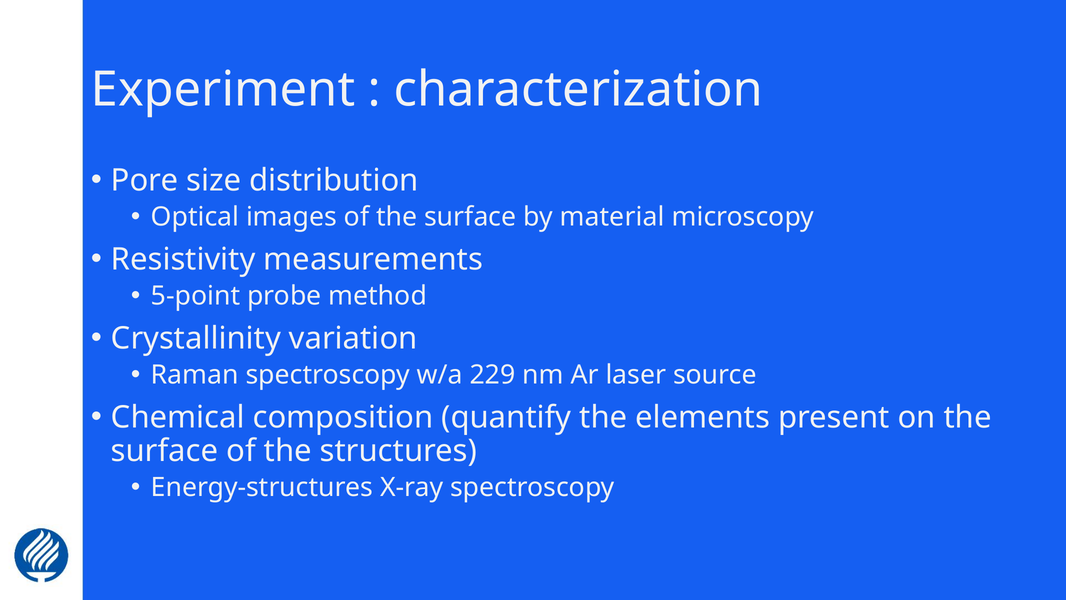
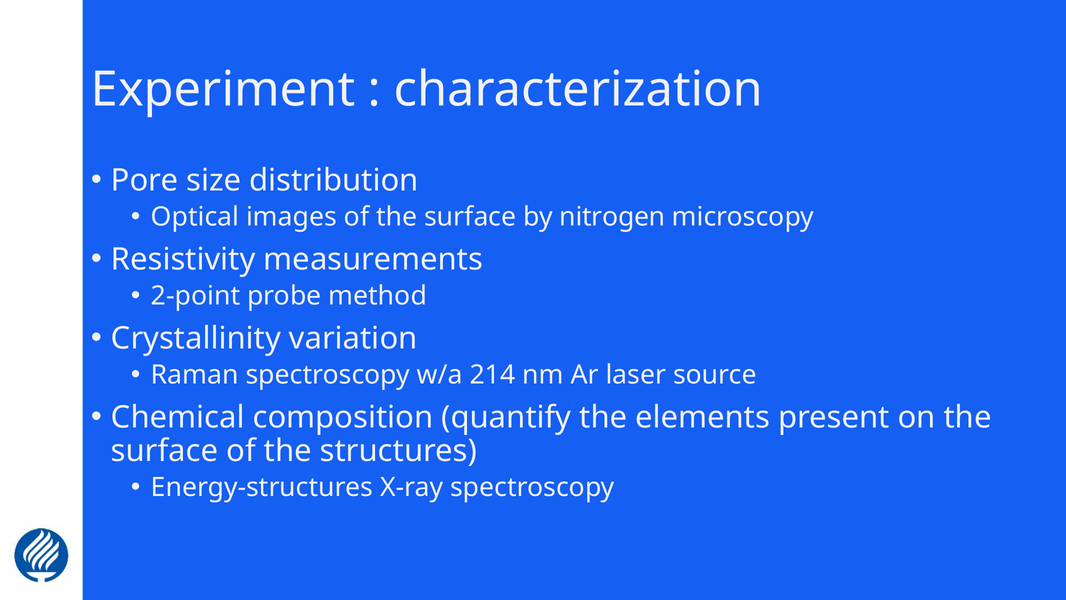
material: material -> nitrogen
5-point: 5-point -> 2-point
229: 229 -> 214
